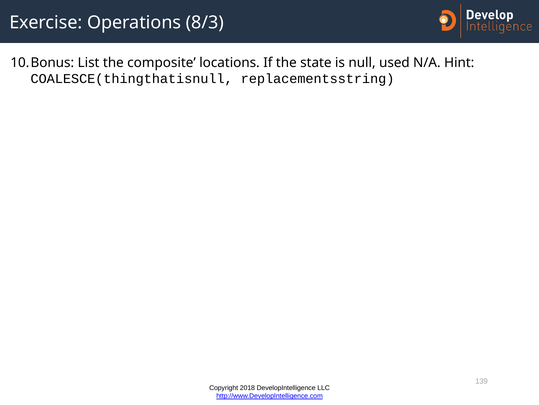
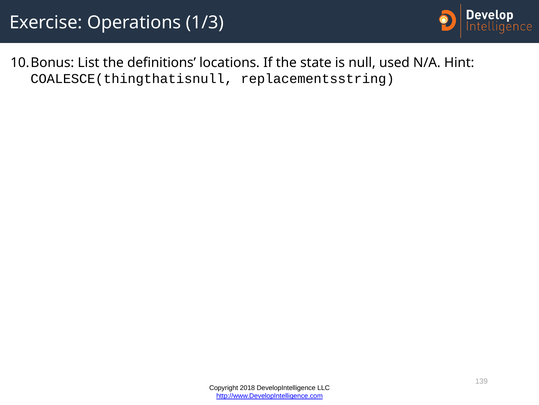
8/3: 8/3 -> 1/3
composite: composite -> definitions
